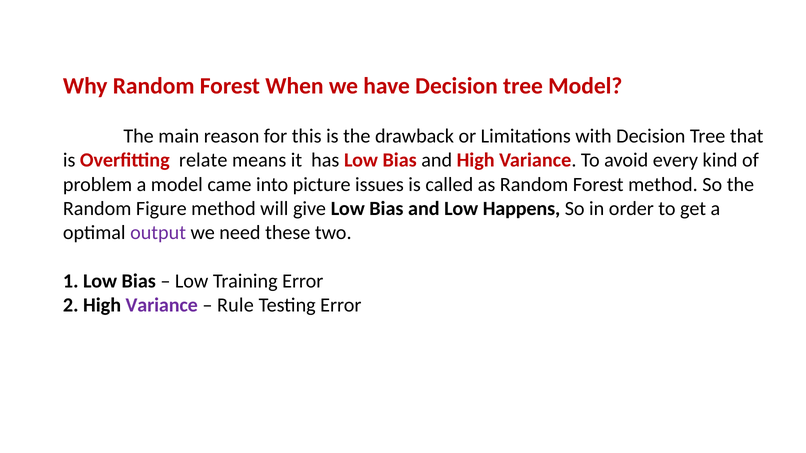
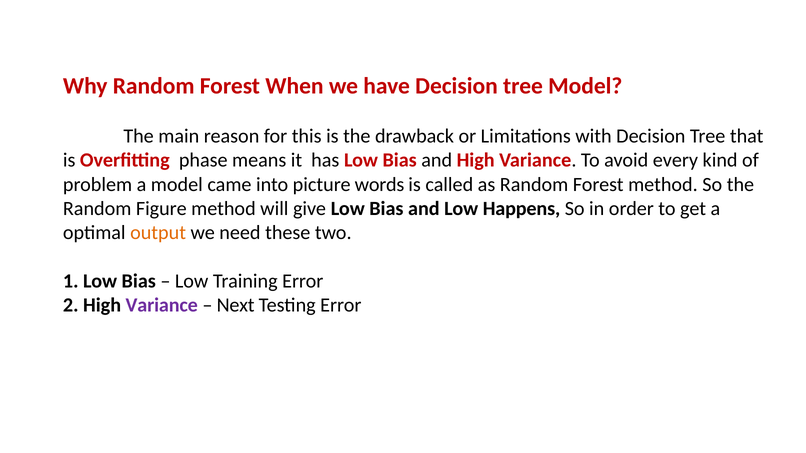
relate: relate -> phase
issues: issues -> words
output colour: purple -> orange
Rule: Rule -> Next
